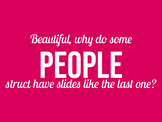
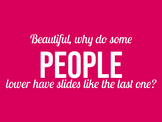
struct: struct -> lower
